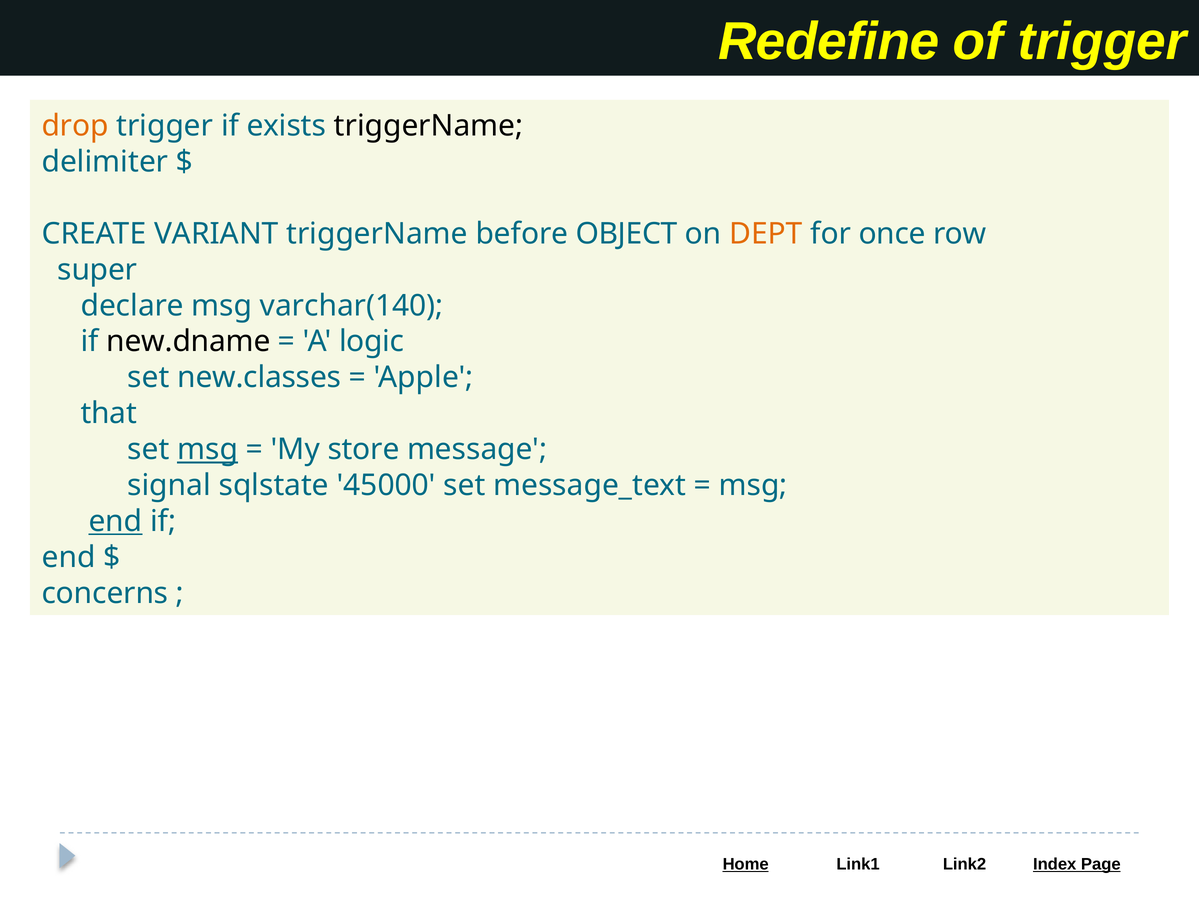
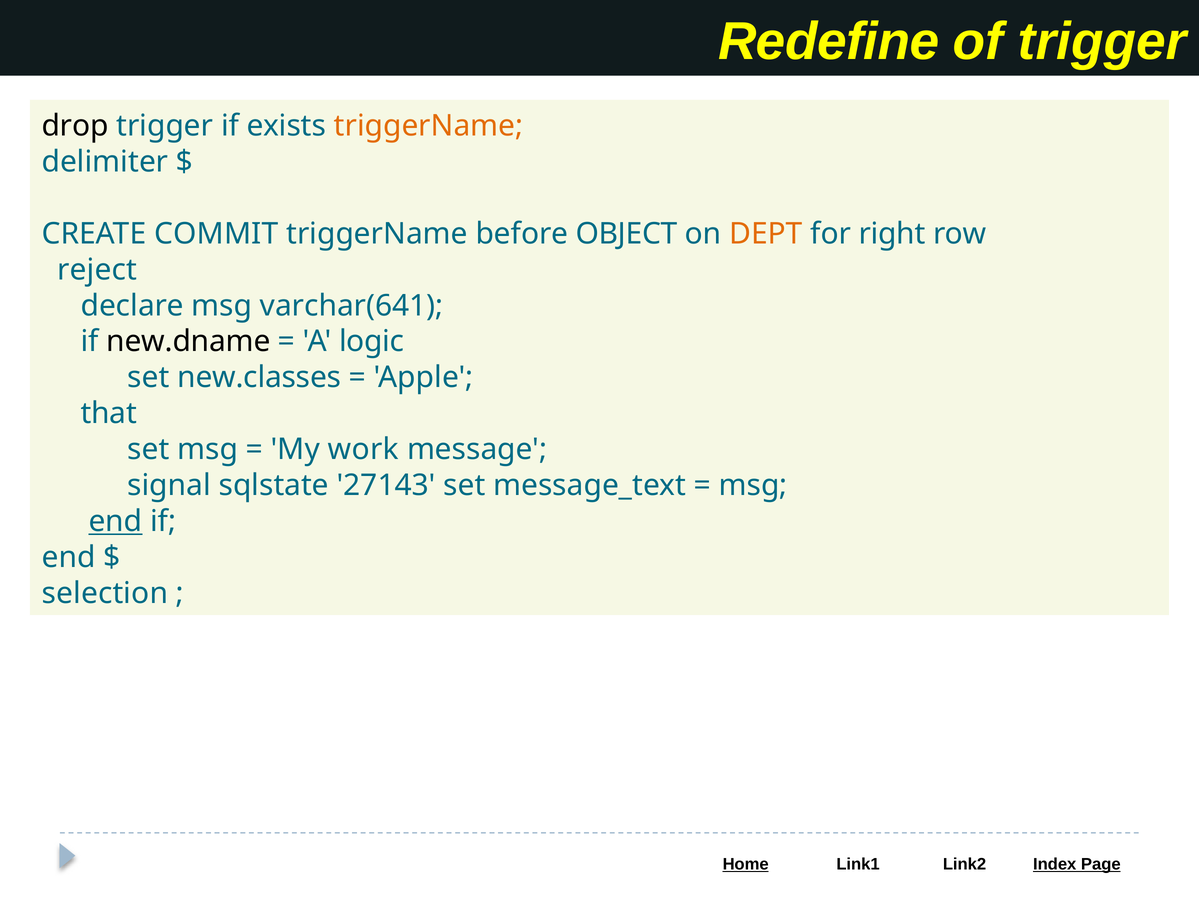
drop colour: orange -> black
triggerName at (429, 126) colour: black -> orange
VARIANT: VARIANT -> COMMIT
once: once -> right
super: super -> reject
varchar(140: varchar(140 -> varchar(641
msg at (208, 450) underline: present -> none
store: store -> work
45000: 45000 -> 27143
concerns: concerns -> selection
